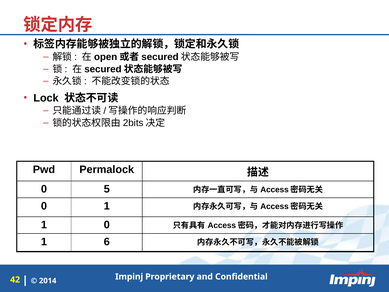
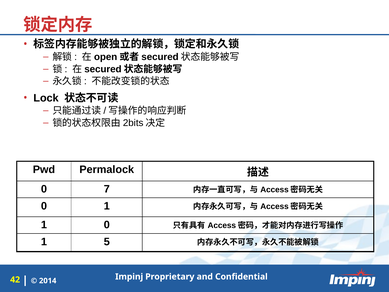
5: 5 -> 7
6: 6 -> 5
